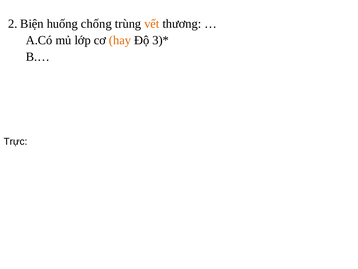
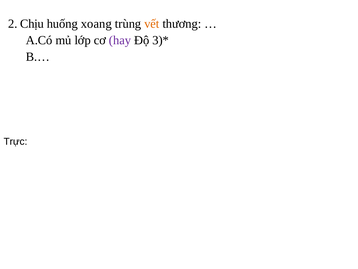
Biện: Biện -> Chịu
chống: chống -> xoang
hay colour: orange -> purple
